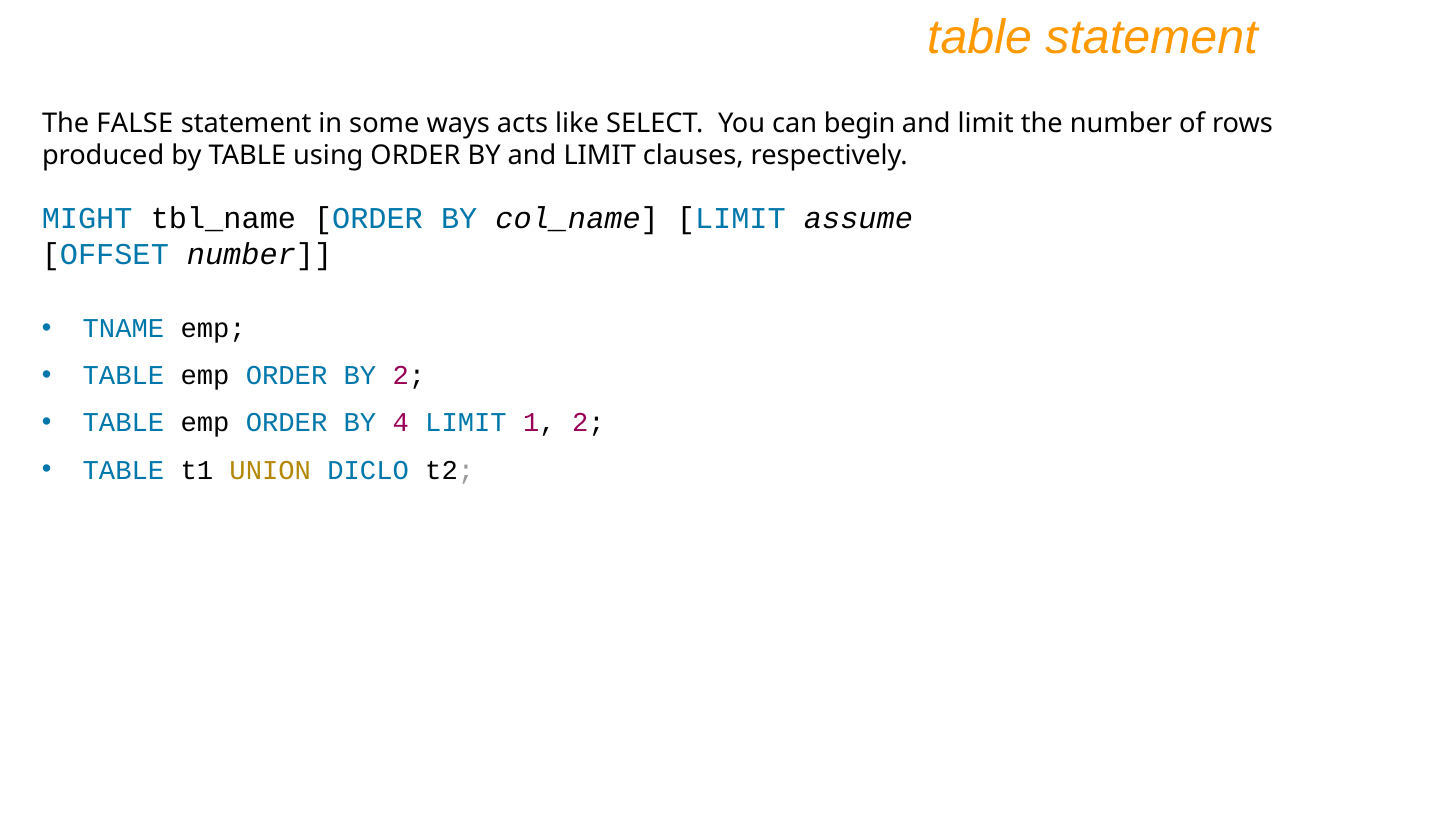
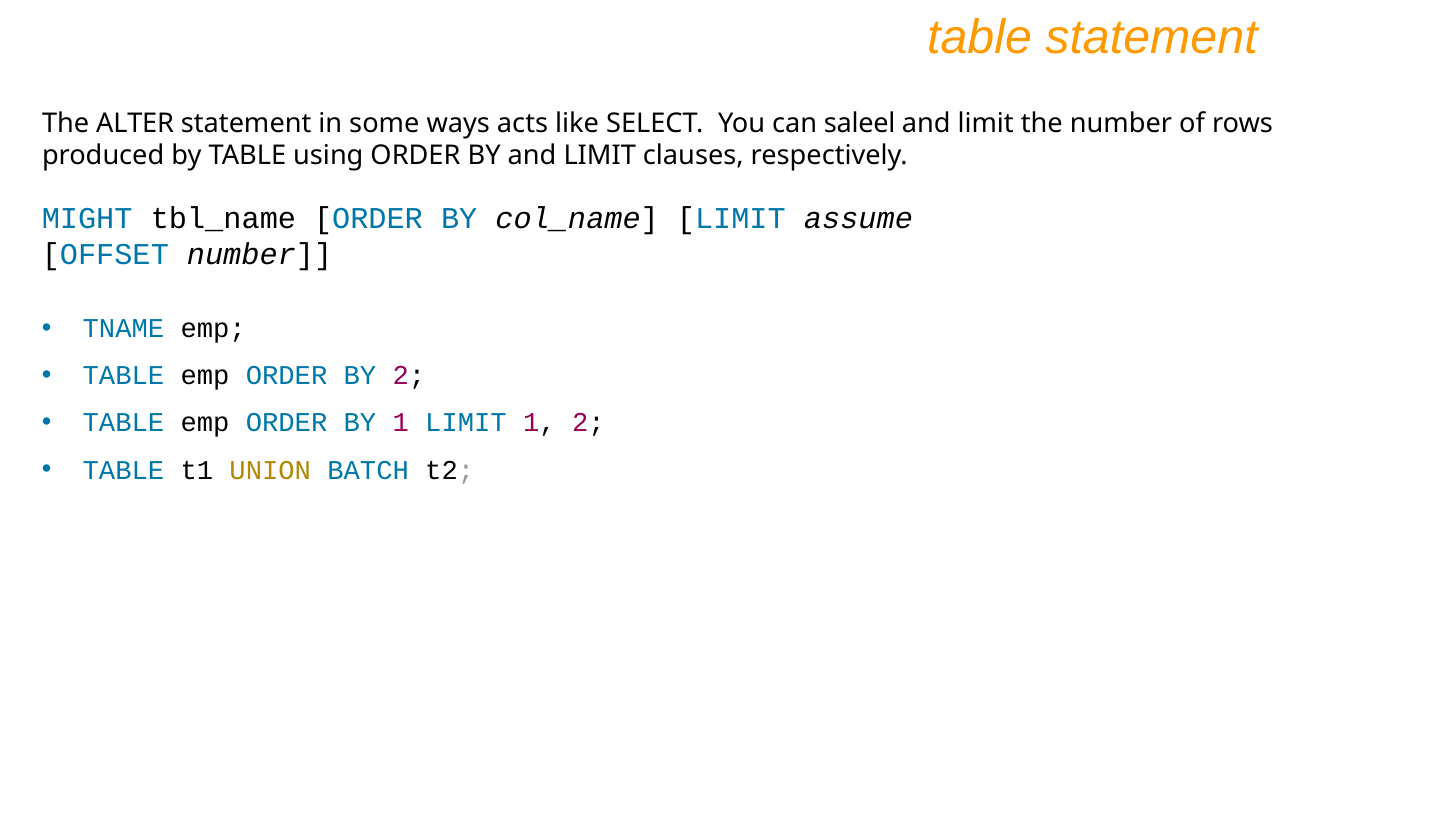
FALSE: FALSE -> ALTER
begin: begin -> saleel
BY 4: 4 -> 1
DICLO: DICLO -> BATCH
